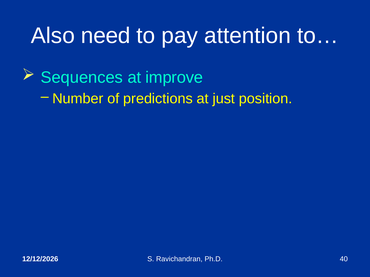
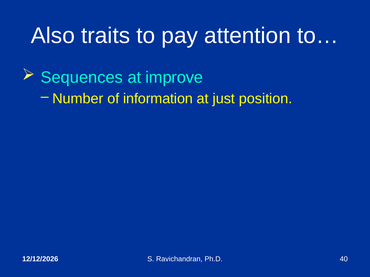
need: need -> traits
predictions: predictions -> information
